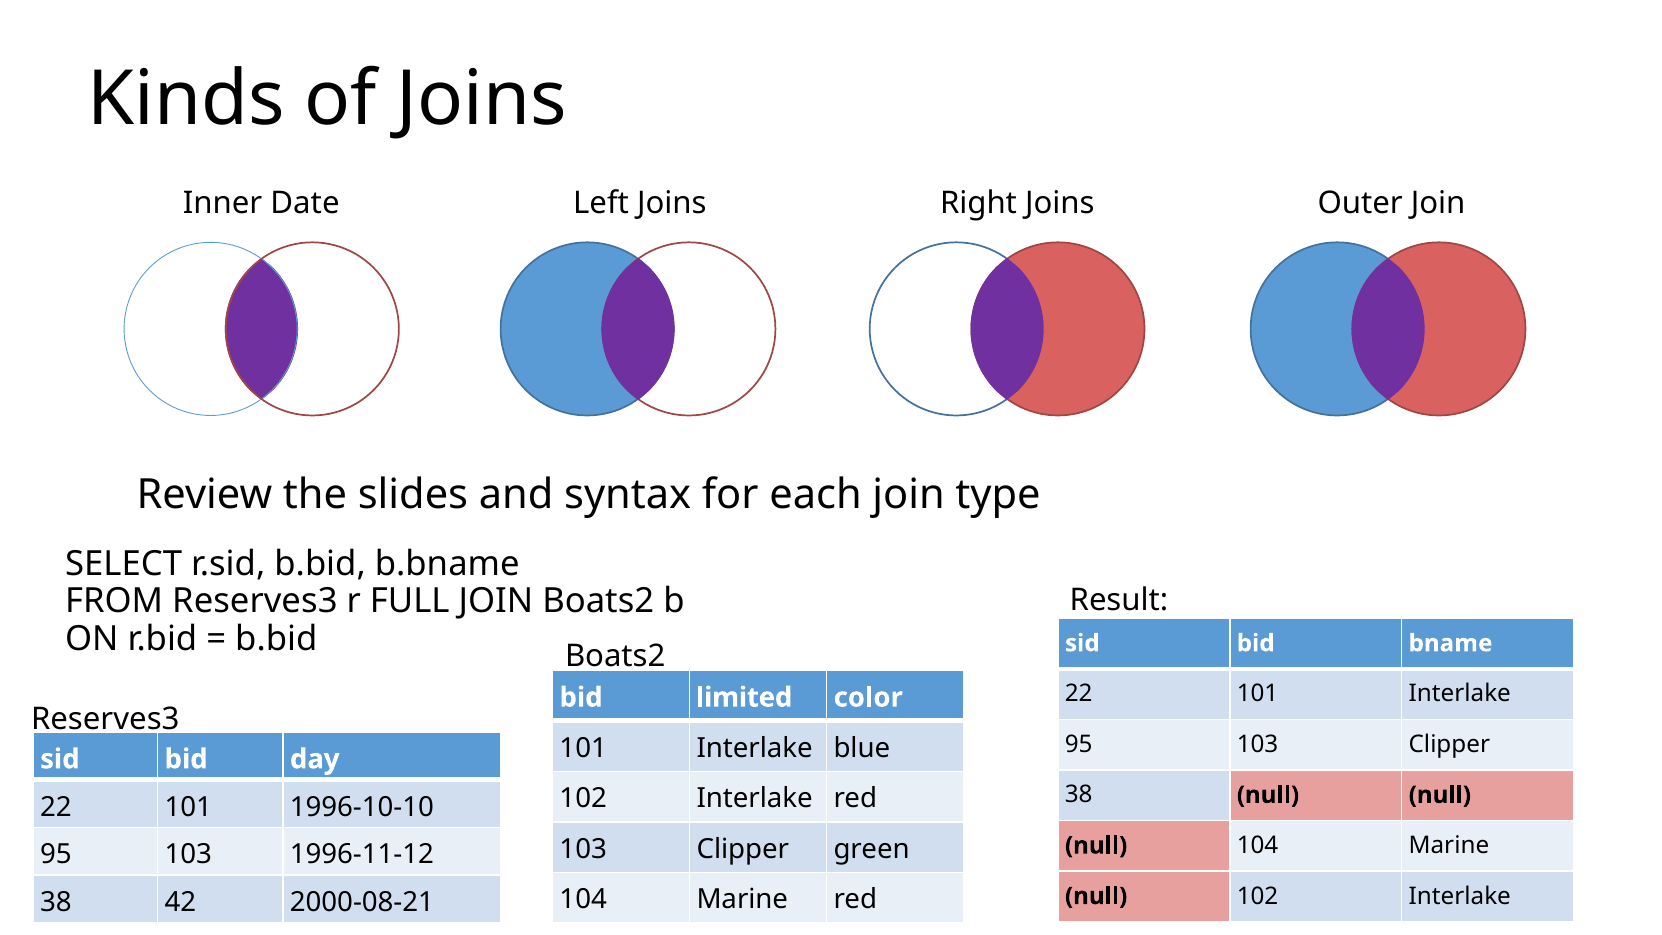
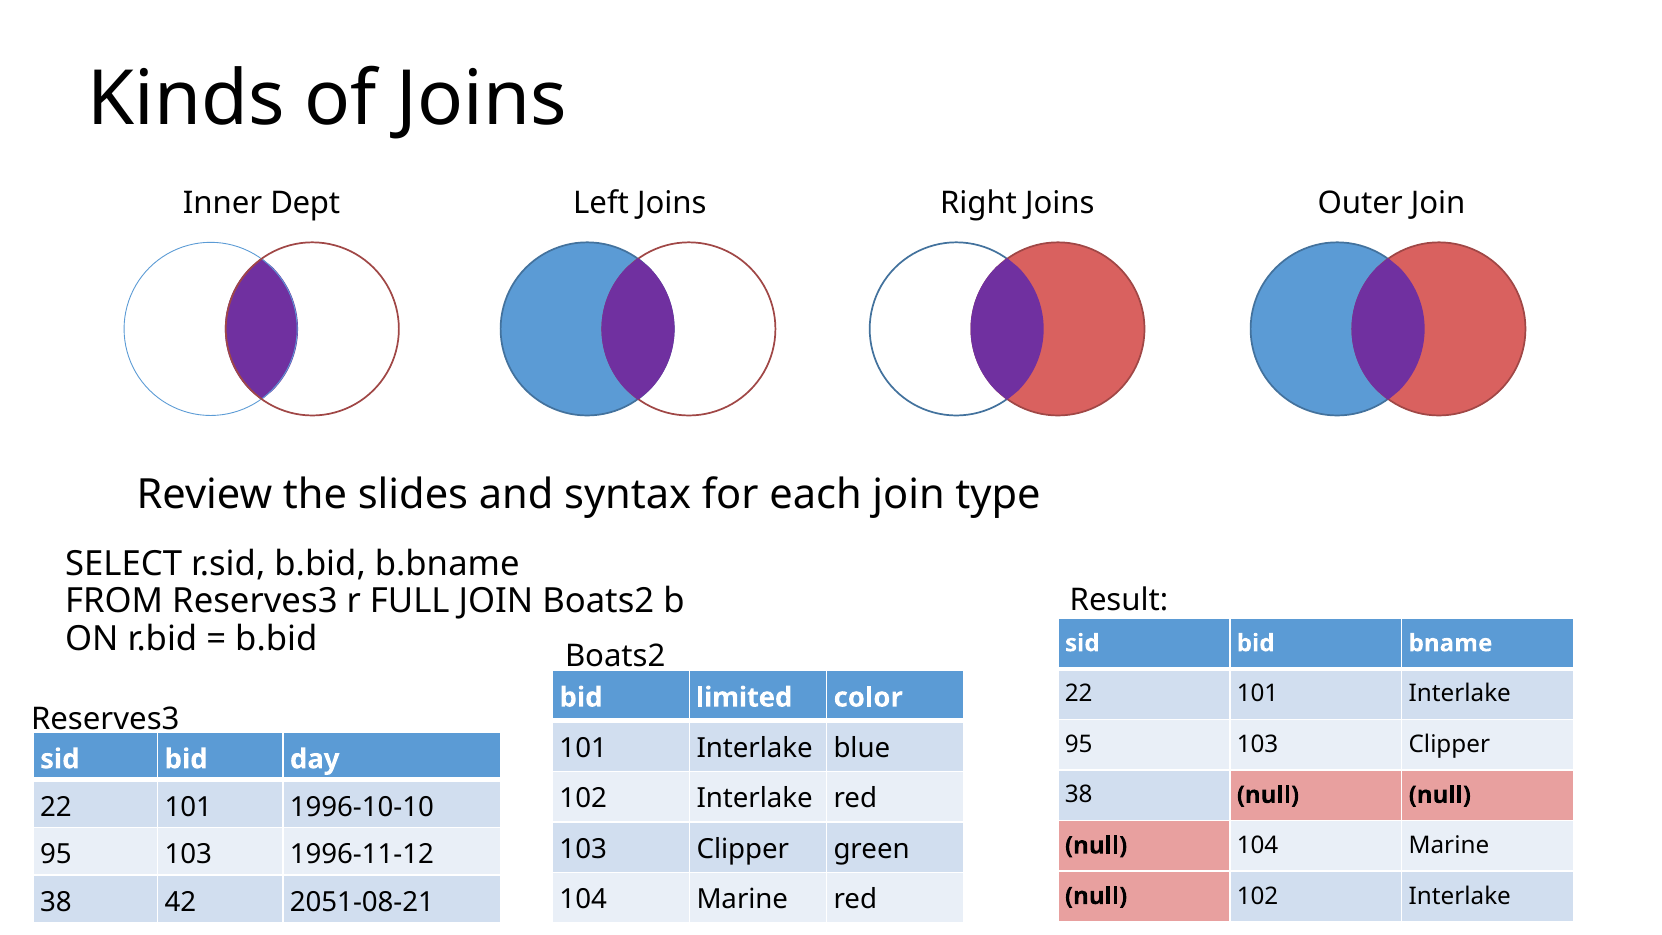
Date: Date -> Dept
2000-08-21: 2000-08-21 -> 2051-08-21
